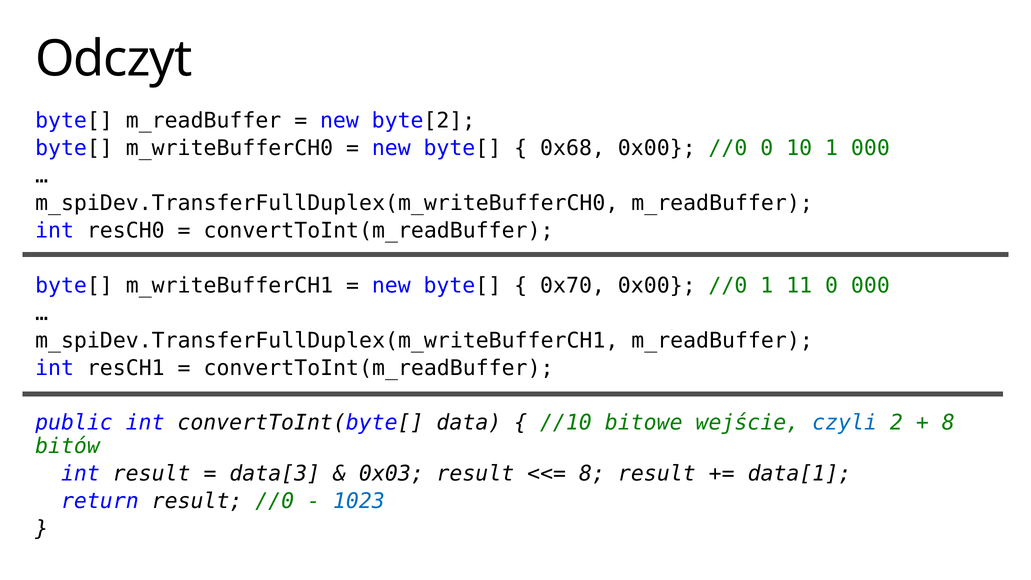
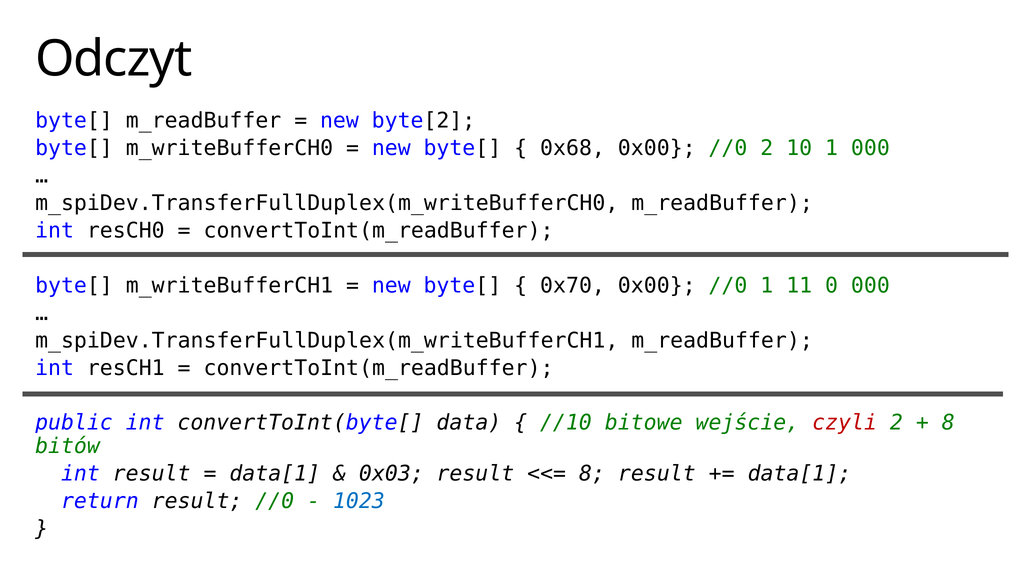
//0 0: 0 -> 2
czyli colour: blue -> red
data[3 at (275, 474): data[3 -> data[1
